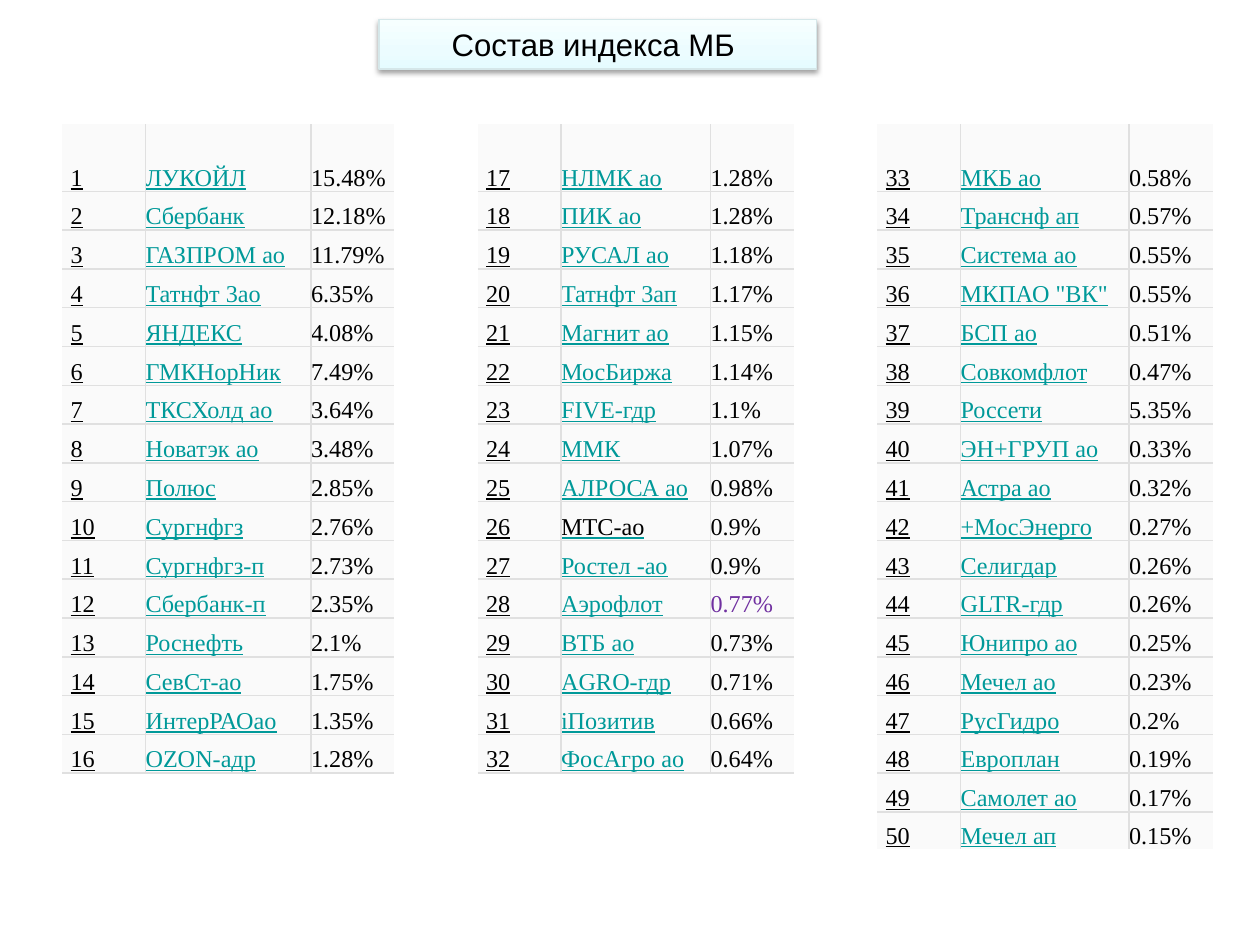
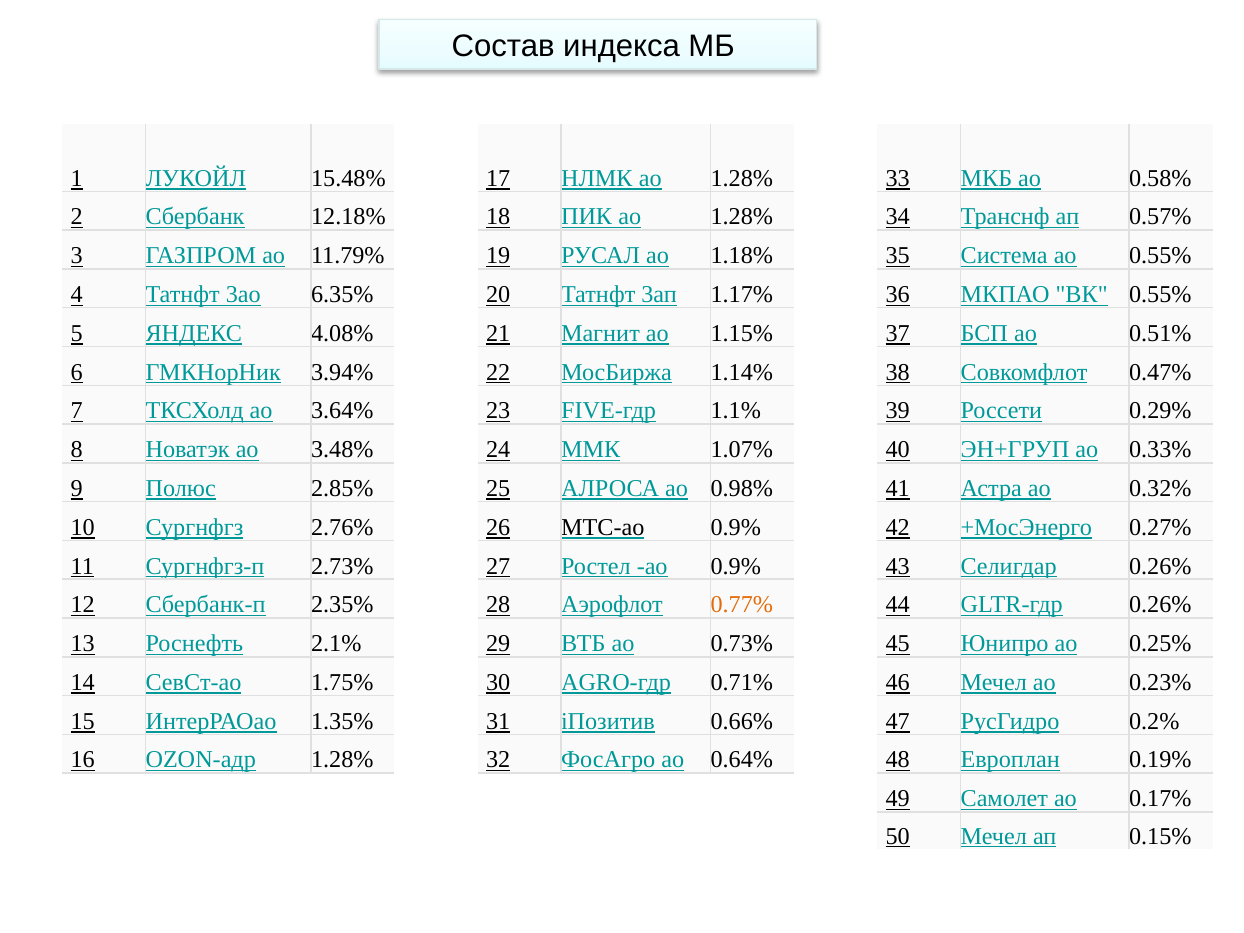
7.49%: 7.49% -> 3.94%
5.35%: 5.35% -> 0.29%
0.77% colour: purple -> orange
